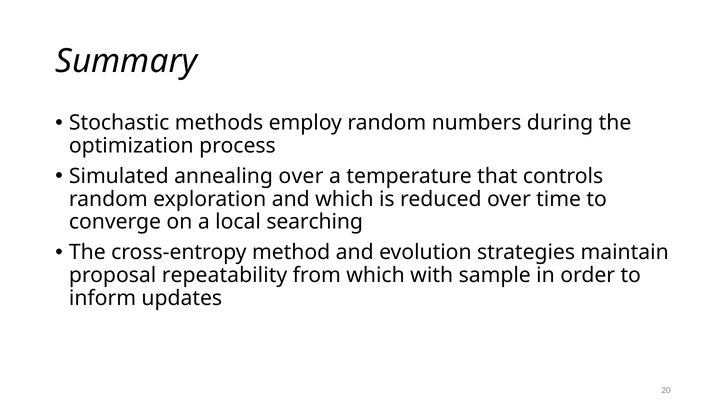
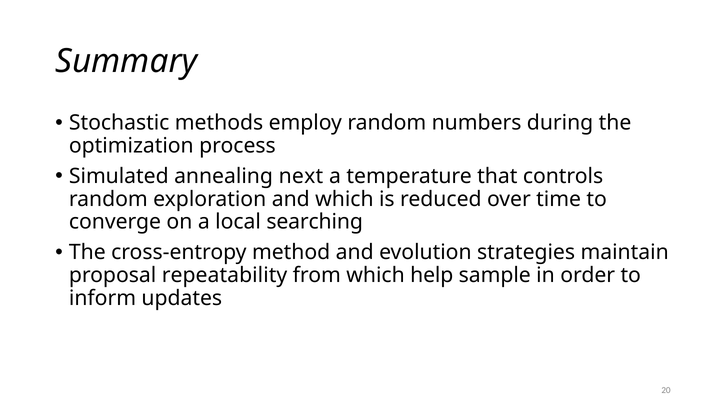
annealing over: over -> next
with: with -> help
